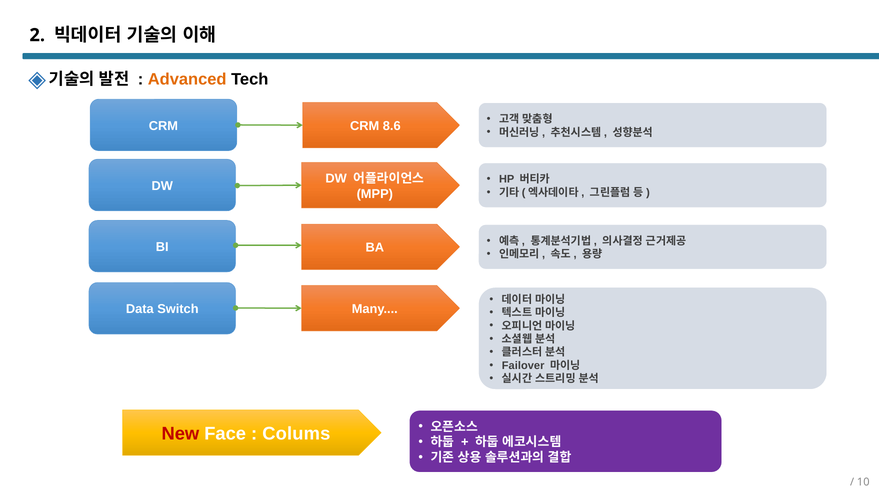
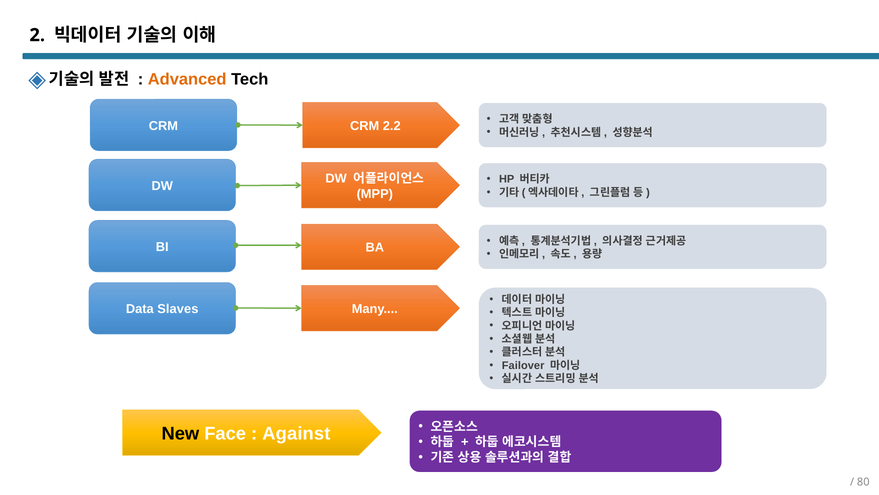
8.6: 8.6 -> 2.2
Switch: Switch -> Slaves
New colour: red -> black
Colums: Colums -> Against
10: 10 -> 80
